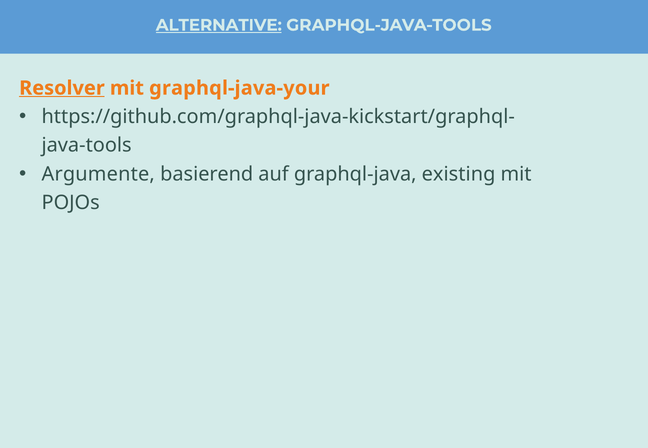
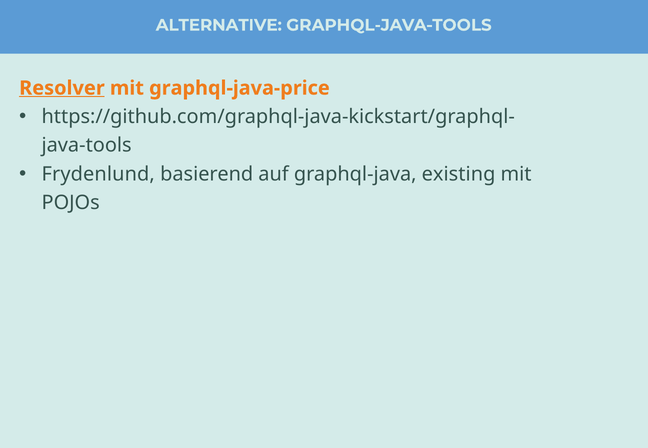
ALTERNATIVE underline: present -> none
graphql-java-your: graphql-java-your -> graphql-java-price
Argumente: Argumente -> Frydenlund
